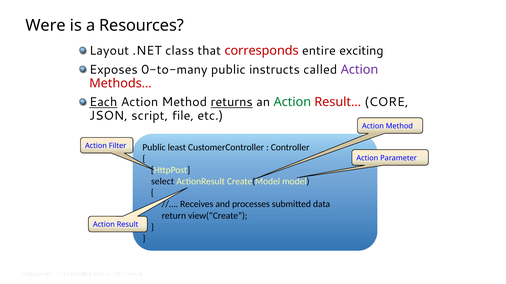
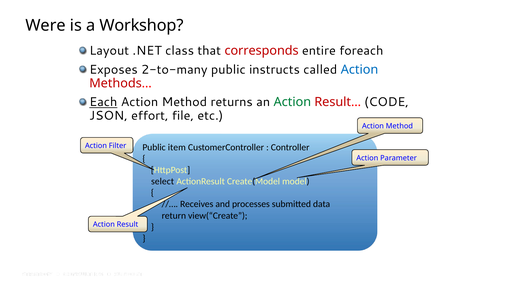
Resources: Resources -> Workshop
exciting: exciting -> foreach
0-to-many: 0-to-many -> 2-to-many
Action at (360, 70) colour: purple -> blue
returns underline: present -> none
CORE: CORE -> CODE
script: script -> effort
least: least -> item
